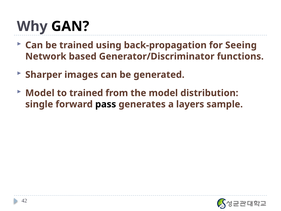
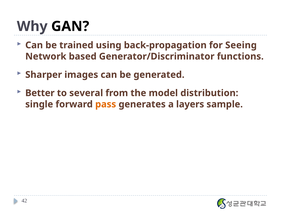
Model at (40, 93): Model -> Better
to trained: trained -> several
pass colour: black -> orange
